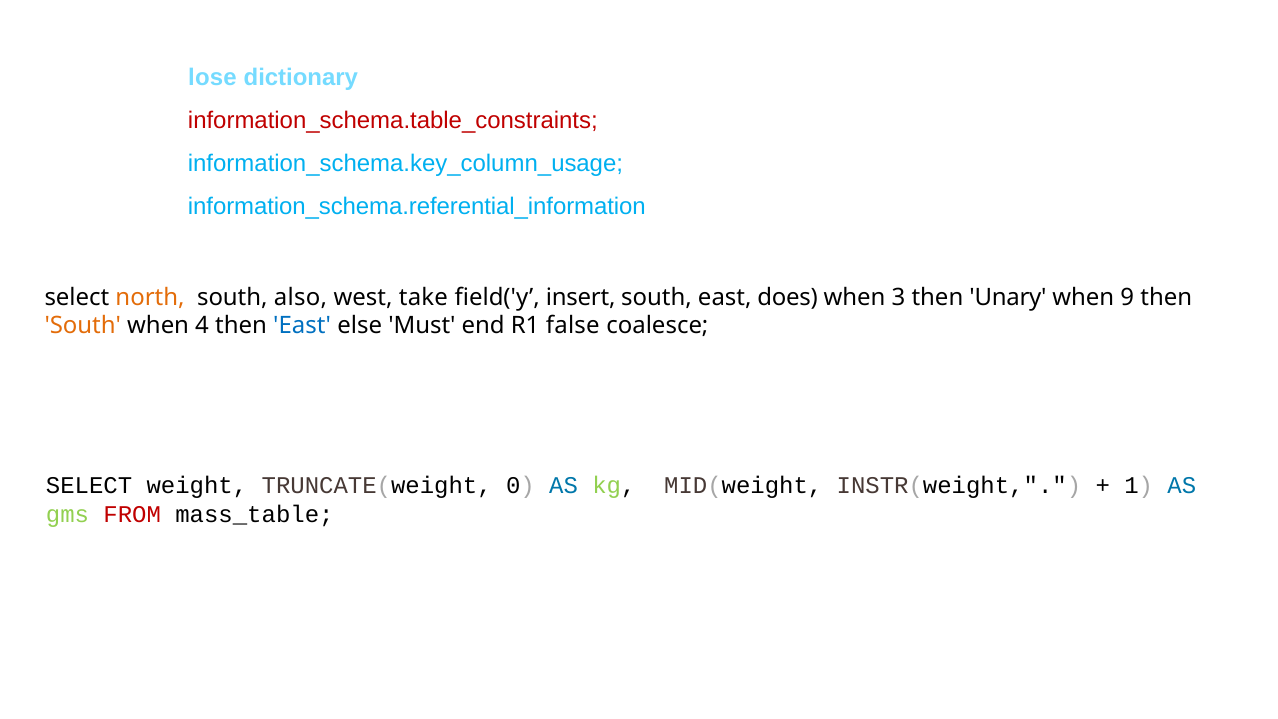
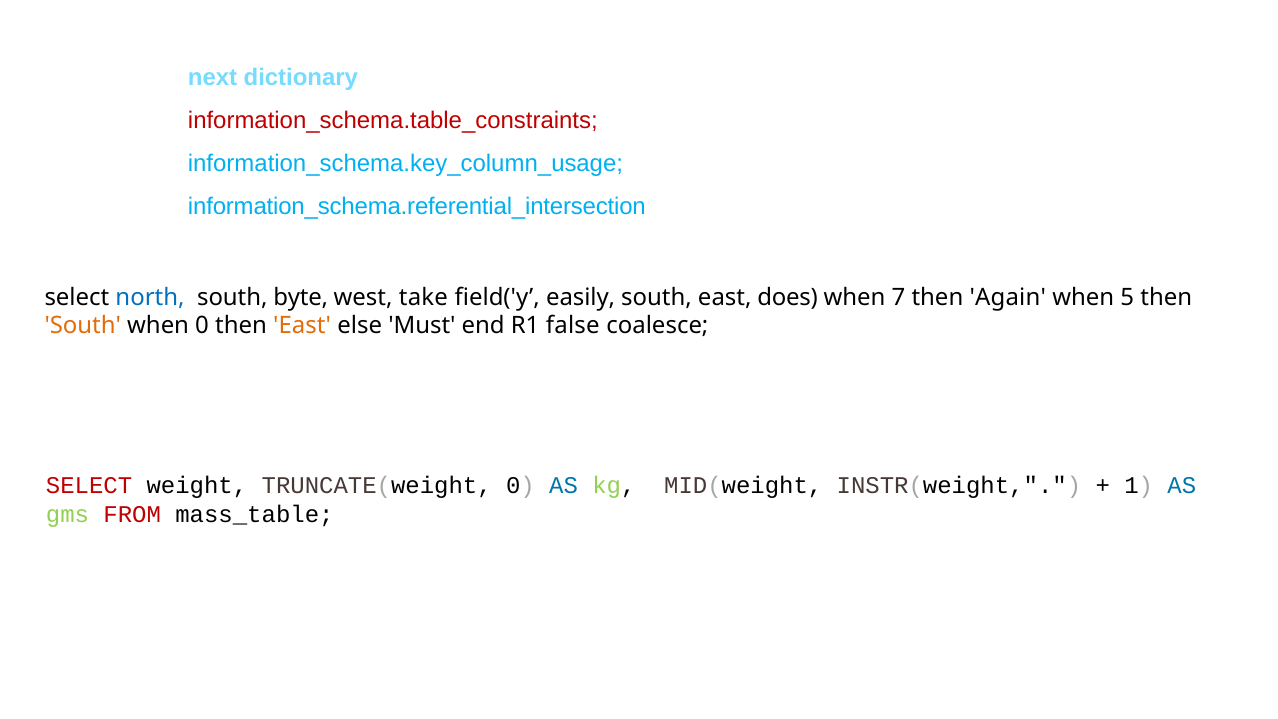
lose: lose -> next
information_schema.referential_information: information_schema.referential_information -> information_schema.referential_intersection
north colour: orange -> blue
also: also -> byte
insert: insert -> easily
3: 3 -> 7
Unary: Unary -> Again
9: 9 -> 5
when 4: 4 -> 0
East at (302, 326) colour: blue -> orange
SELECT at (89, 486) colour: black -> red
